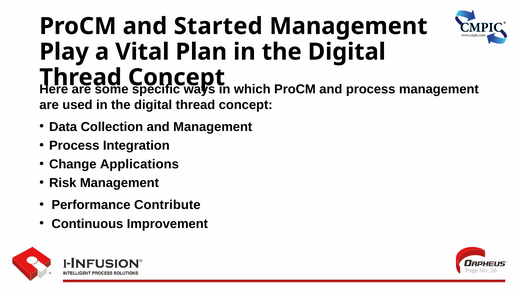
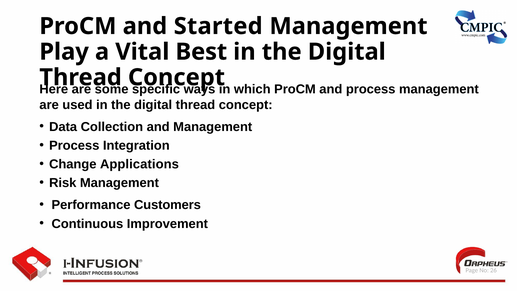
Plan: Plan -> Best
Contribute: Contribute -> Customers
